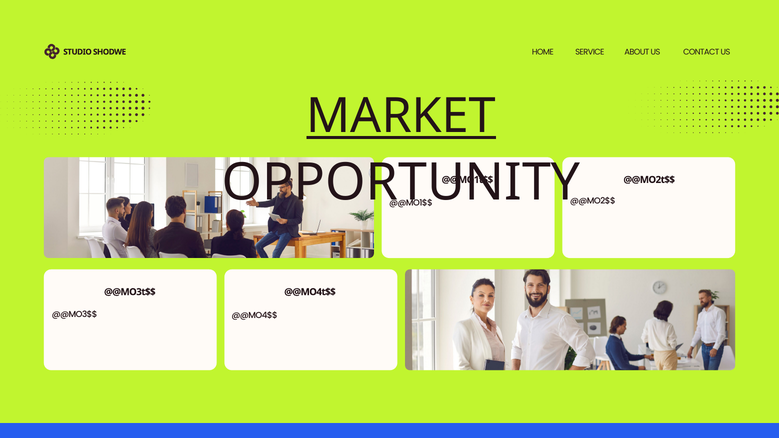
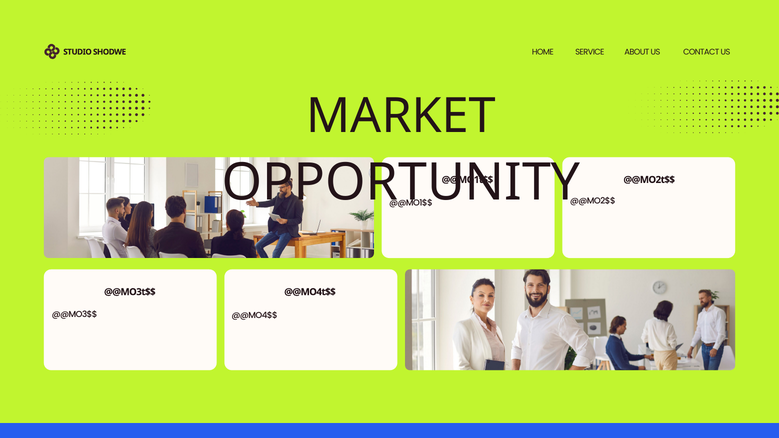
MARKET underline: present -> none
